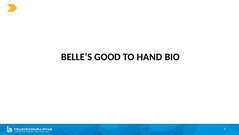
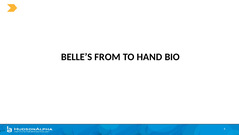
GOOD: GOOD -> FROM
